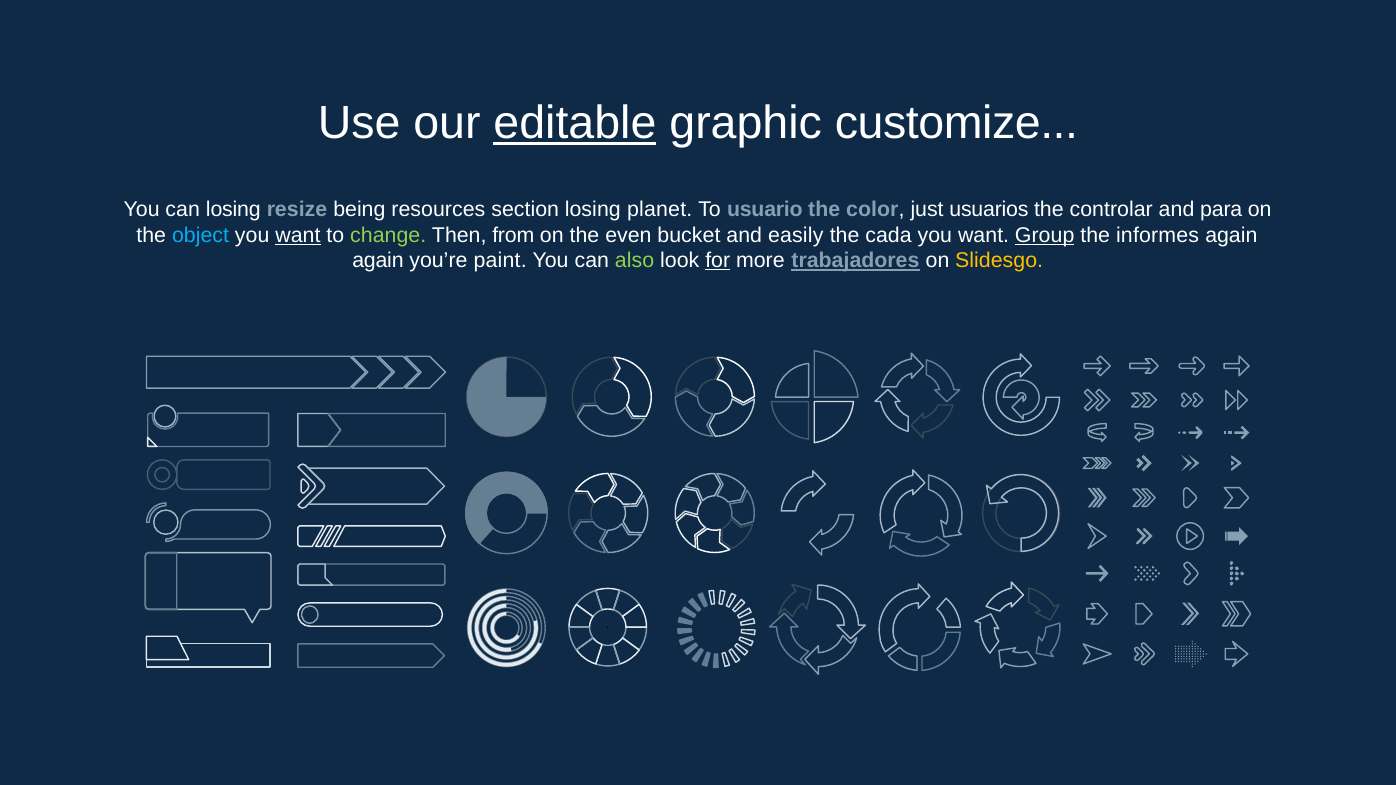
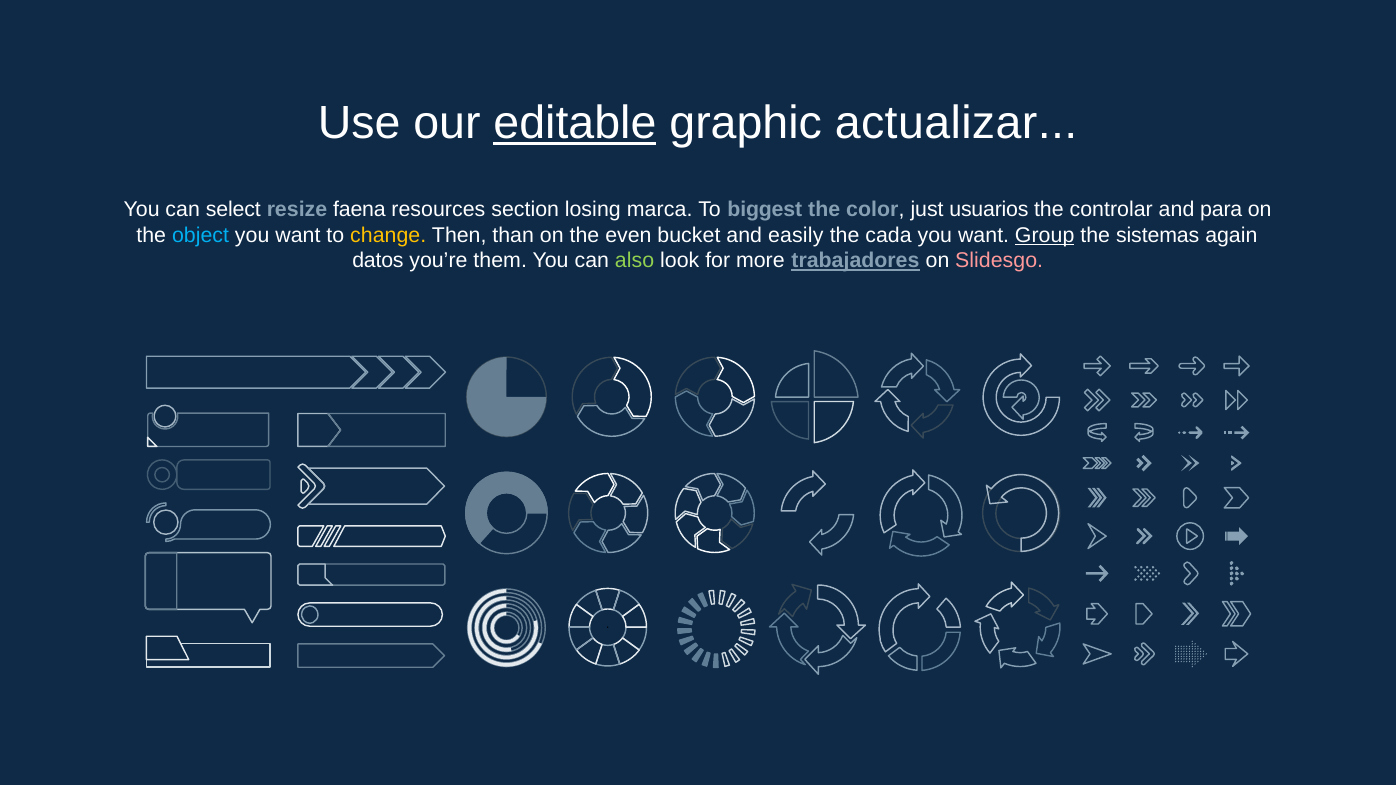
customize: customize -> actualizar
can losing: losing -> select
being: being -> faena
planet: planet -> marca
usuario: usuario -> biggest
want at (298, 235) underline: present -> none
change colour: light green -> yellow
from: from -> than
informes: informes -> sistemas
again at (378, 261): again -> datos
paint: paint -> them
for underline: present -> none
Slidesgo colour: yellow -> pink
